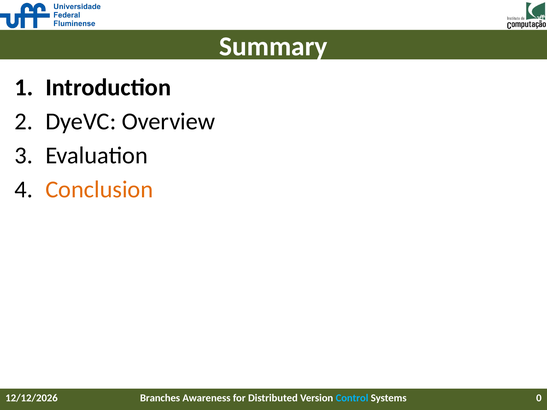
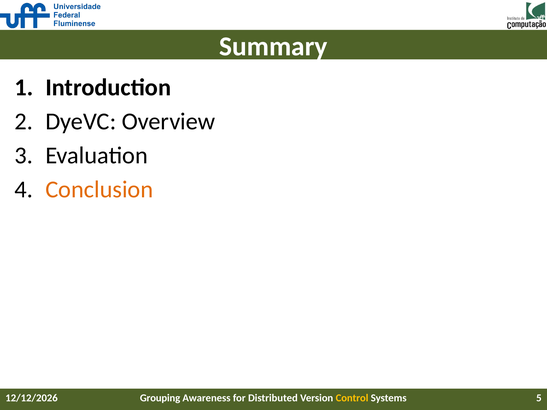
Branches: Branches -> Grouping
Control colour: light blue -> yellow
0: 0 -> 5
